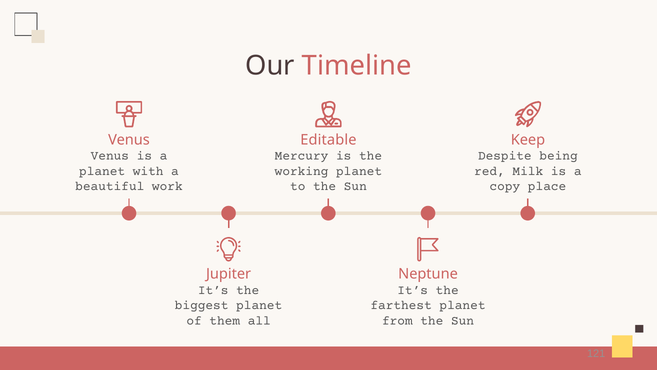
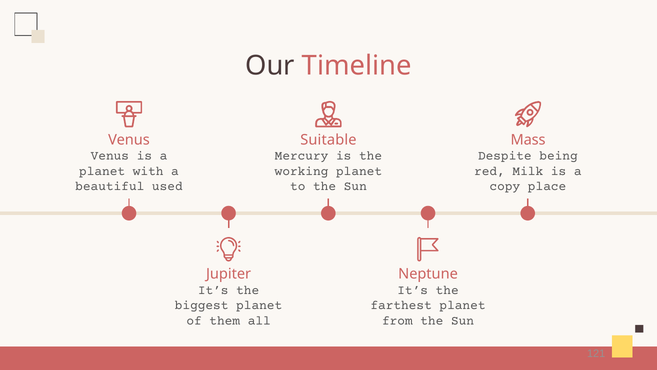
Editable: Editable -> Suitable
Keep: Keep -> Mass
work: work -> used
